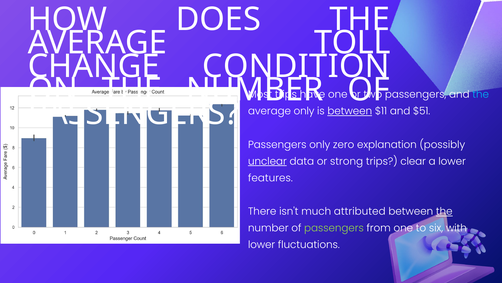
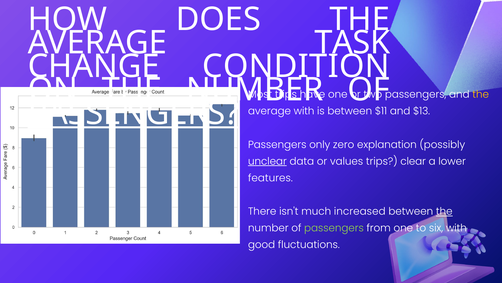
TOLL: TOLL -> TASK
the at (481, 94) colour: light blue -> yellow
PASSENGERS at (133, 113) underline: none -> present
average only: only -> with
between at (350, 111) underline: present -> none
$51: $51 -> $13
strong: strong -> values
attributed: attributed -> increased
lower at (262, 244): lower -> good
